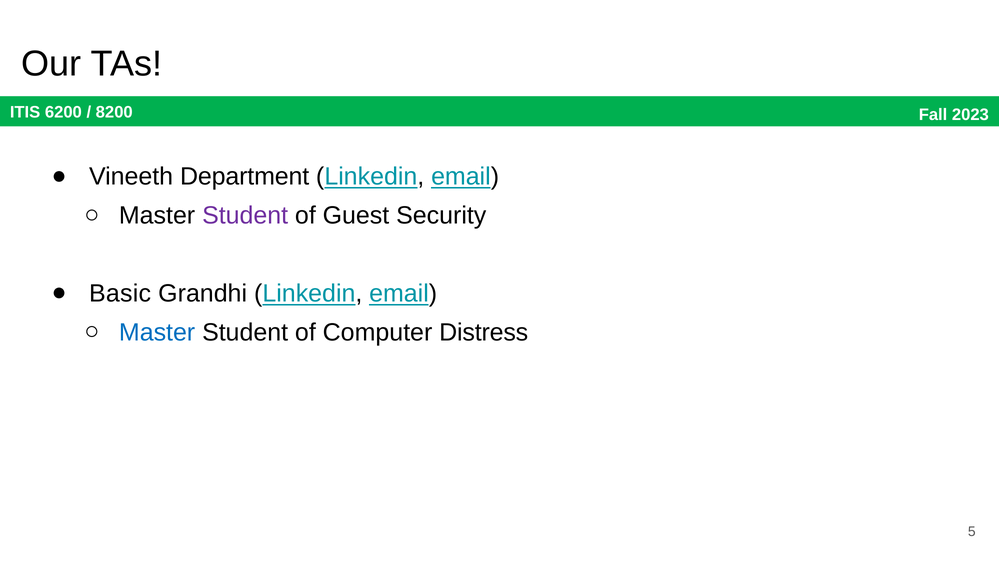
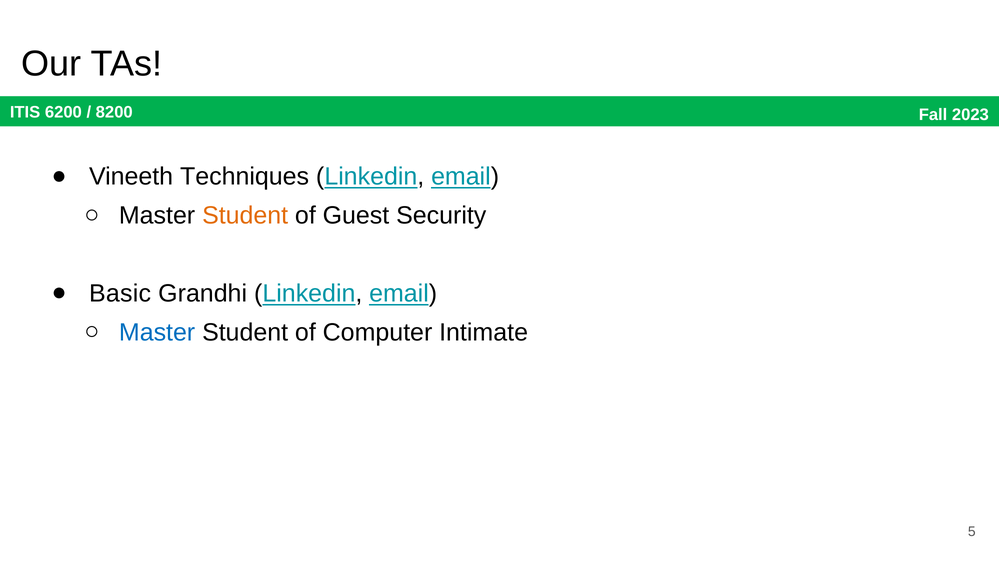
Department: Department -> Techniques
Student at (245, 216) colour: purple -> orange
Distress: Distress -> Intimate
